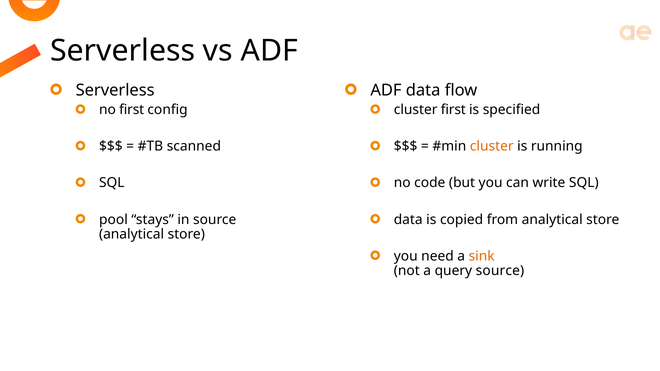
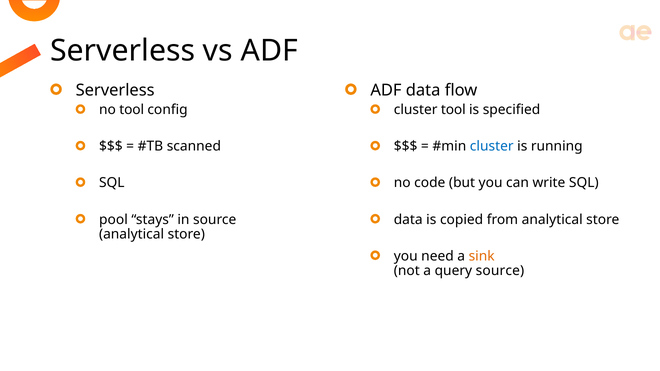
no first: first -> tool
cluster first: first -> tool
cluster at (492, 146) colour: orange -> blue
